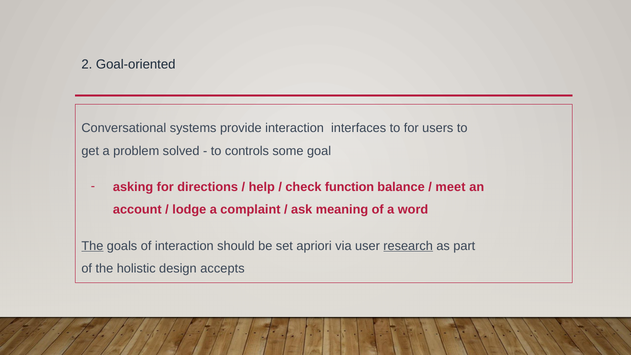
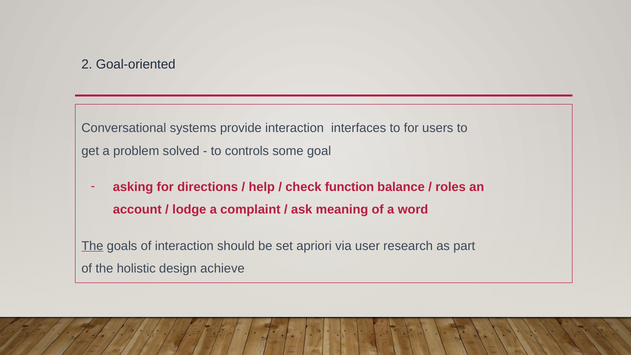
meet: meet -> roles
research underline: present -> none
accepts: accepts -> achieve
